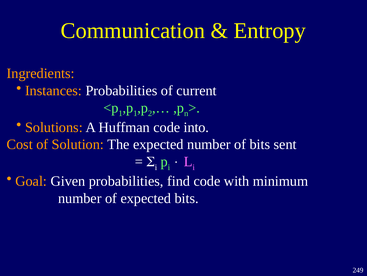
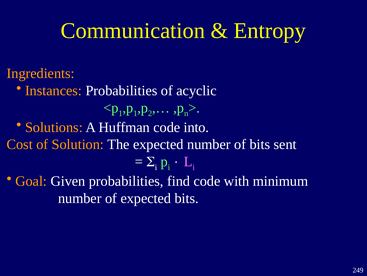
current: current -> acyclic
